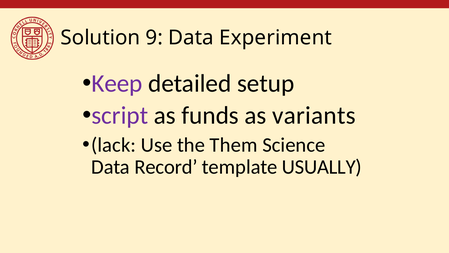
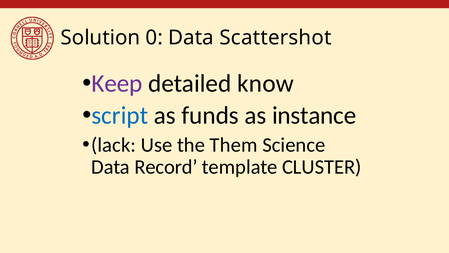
9: 9 -> 0
Experiment: Experiment -> Scattershot
setup: setup -> know
script colour: purple -> blue
variants: variants -> instance
USUALLY: USUALLY -> CLUSTER
